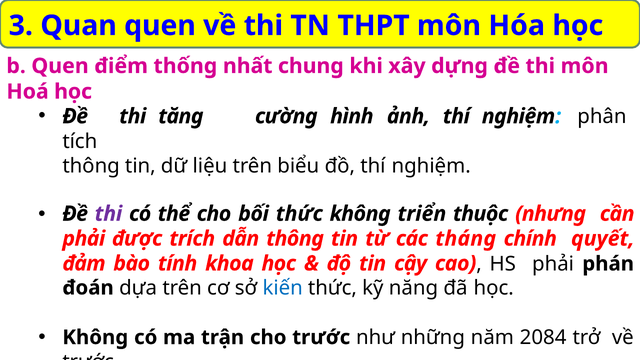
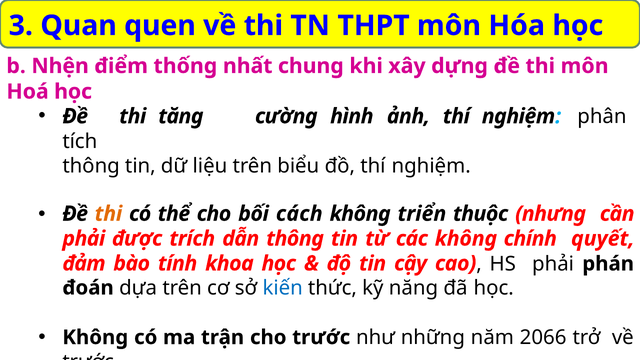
b Quen: Quen -> Nhện
thi at (108, 214) colour: purple -> orange
bối thức: thức -> cách
các tháng: tháng -> không
2084: 2084 -> 2066
